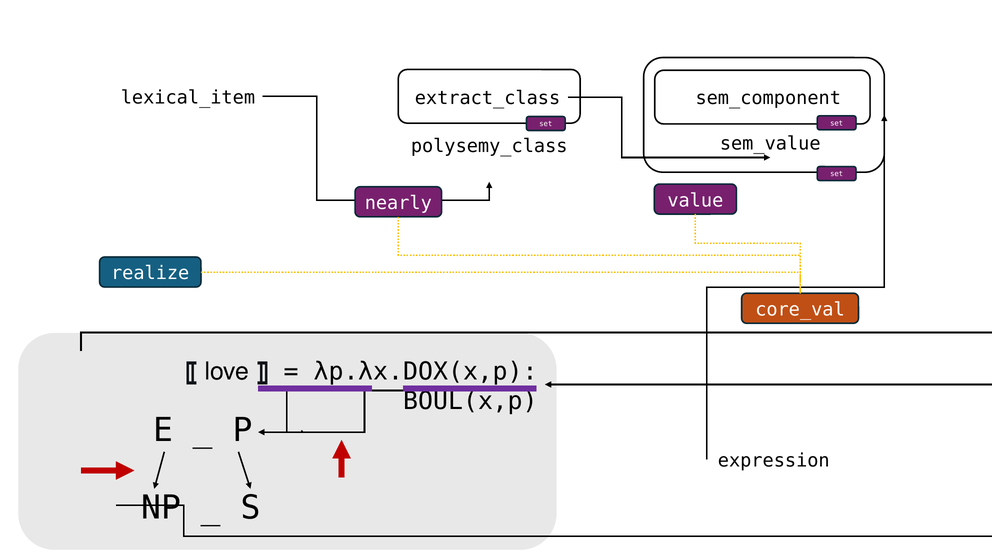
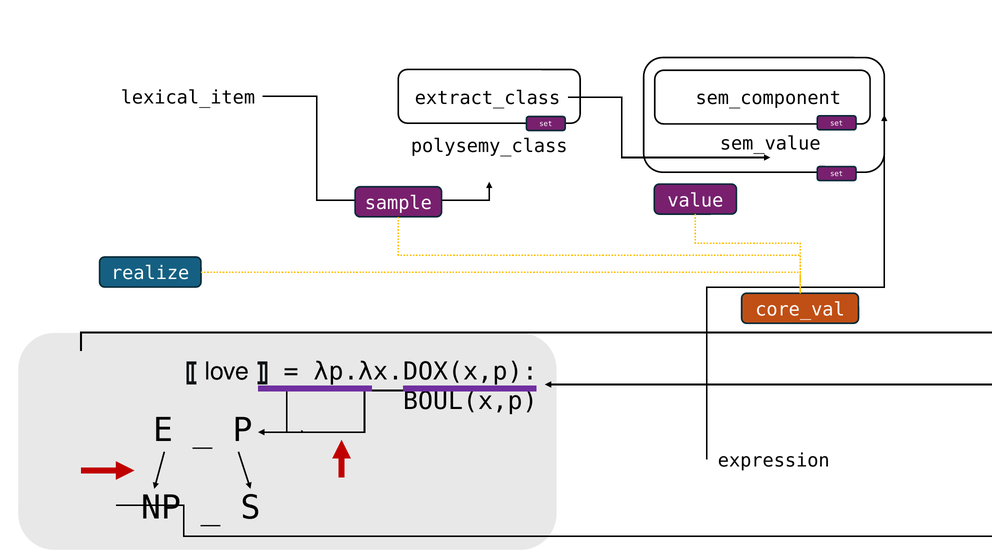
nearly: nearly -> sample
